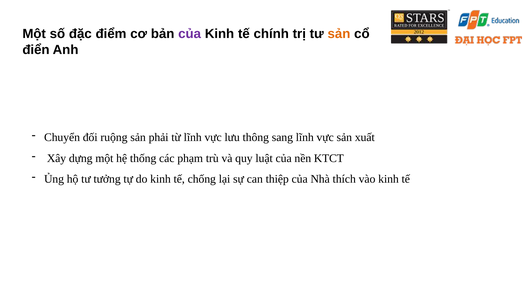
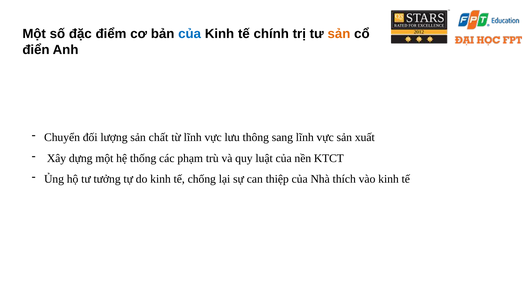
của at (190, 34) colour: purple -> blue
ruộng: ruộng -> lượng
phải: phải -> chất
